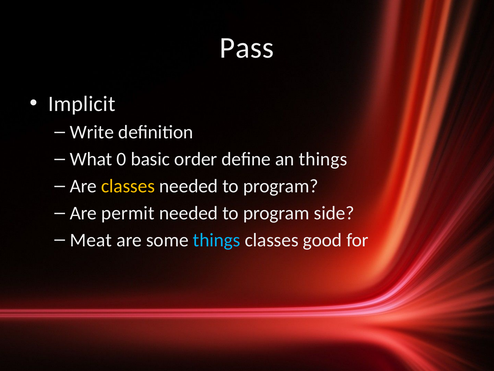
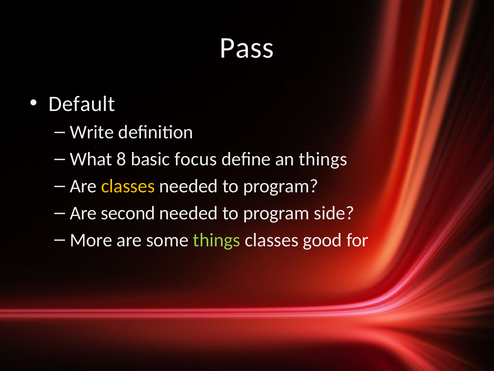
Implicit: Implicit -> Default
0: 0 -> 8
order: order -> focus
permit: permit -> second
Meat: Meat -> More
things at (217, 240) colour: light blue -> light green
